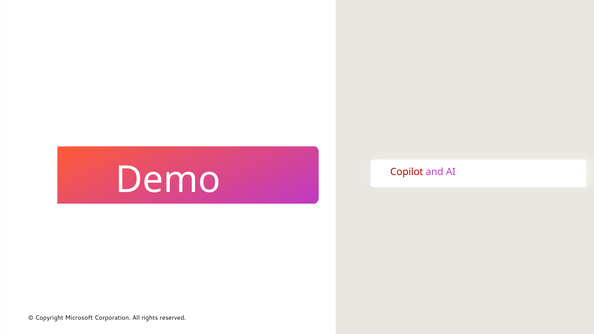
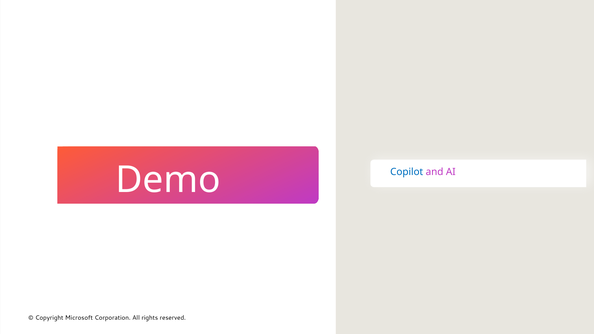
Copilot colour: red -> blue
